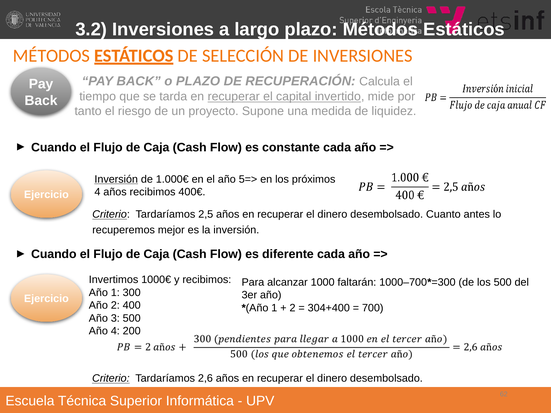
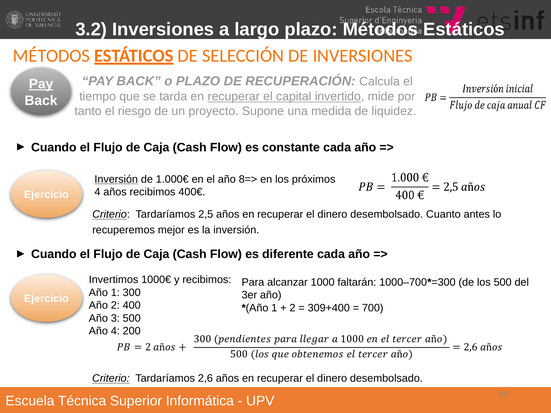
Pay at (41, 84) underline: none -> present
5=>: 5=> -> 8=>
304+400: 304+400 -> 309+400
